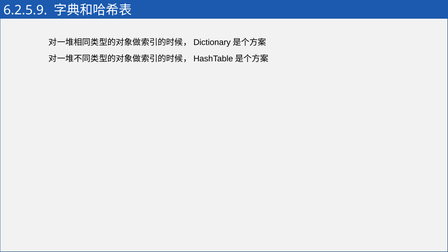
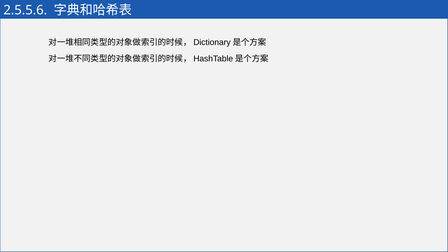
6.2.5.9: 6.2.5.9 -> 2.5.5.6
